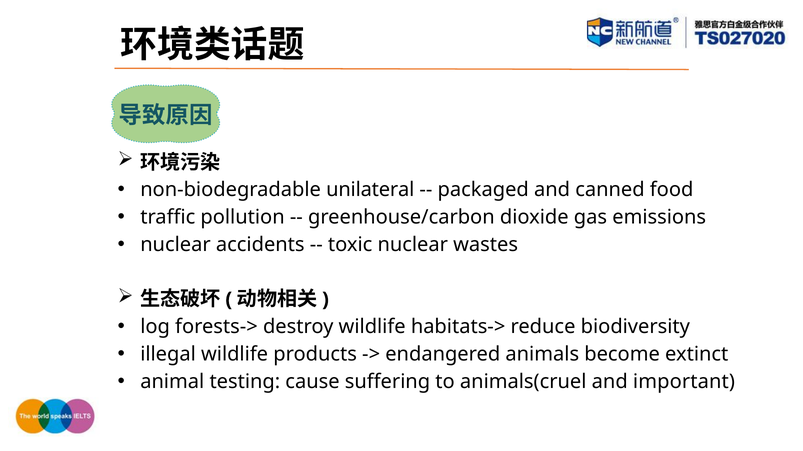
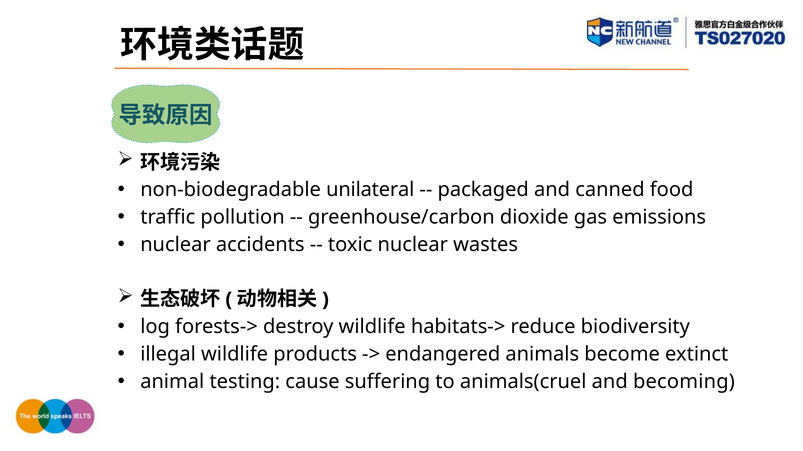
important: important -> becoming
